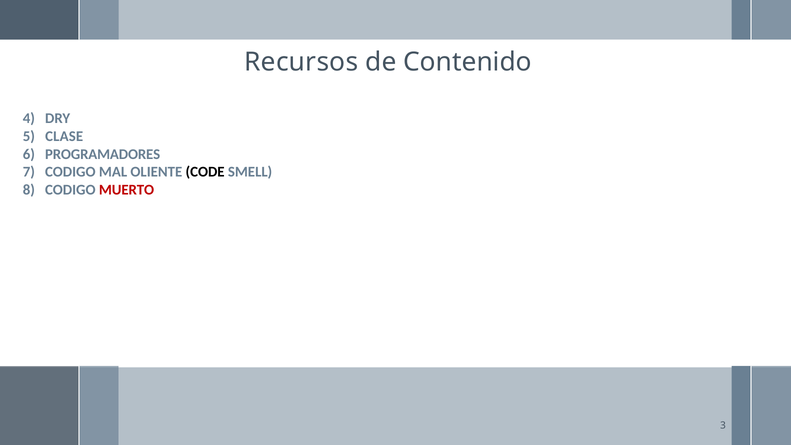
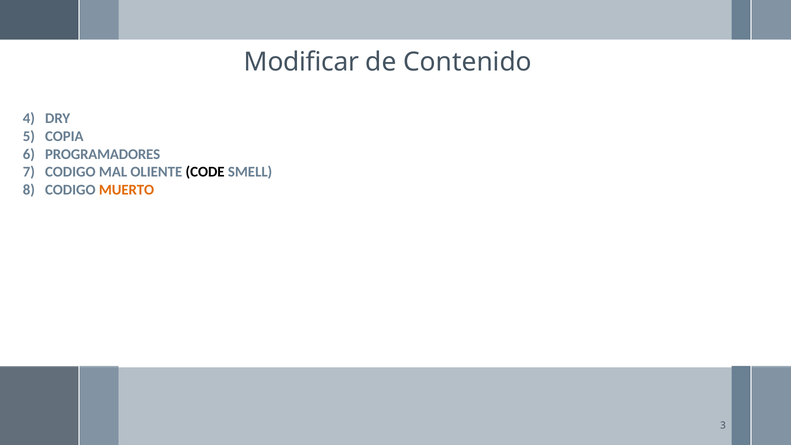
Recursos: Recursos -> Modificar
CLASE: CLASE -> COPIA
MUERTO colour: red -> orange
